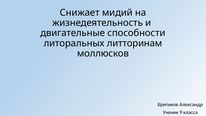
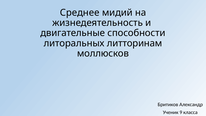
Снижает: Снижает -> Среднее
